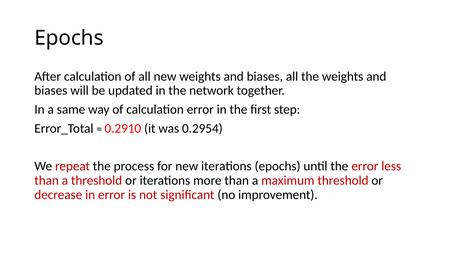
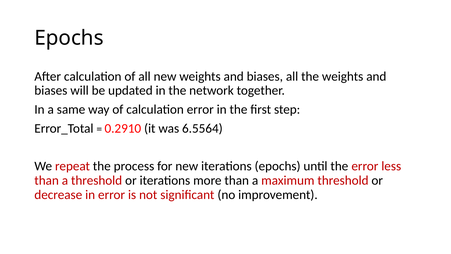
0.2954: 0.2954 -> 6.5564
